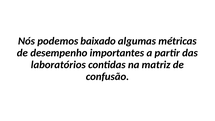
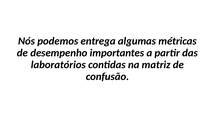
baixado: baixado -> entrega
